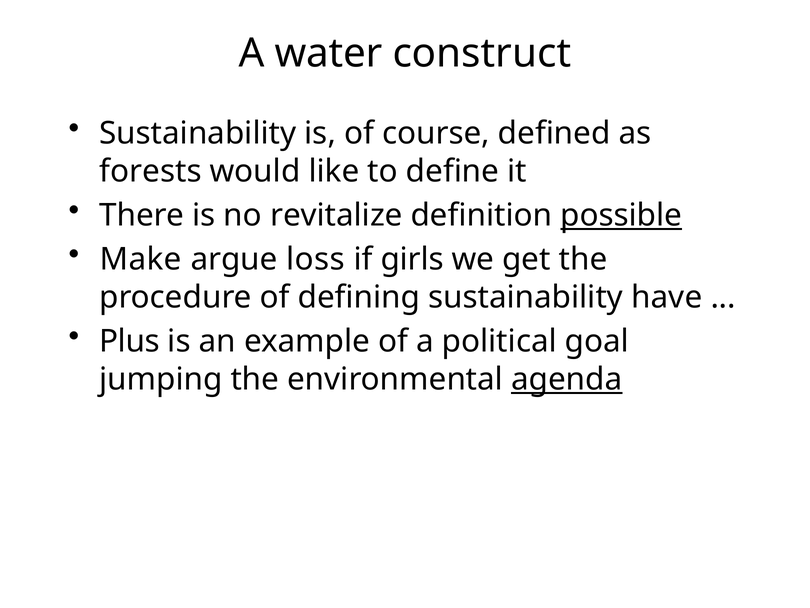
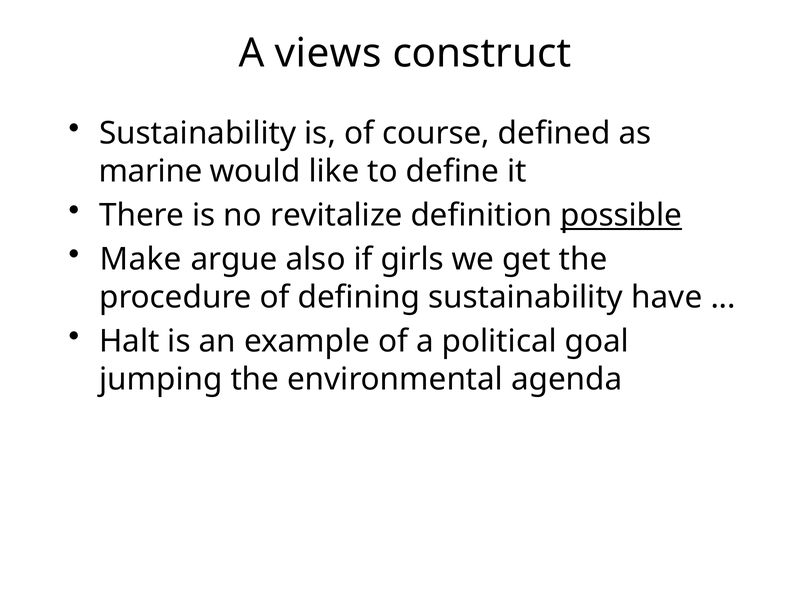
water: water -> views
forests: forests -> marine
loss: loss -> also
Plus: Plus -> Halt
agenda underline: present -> none
